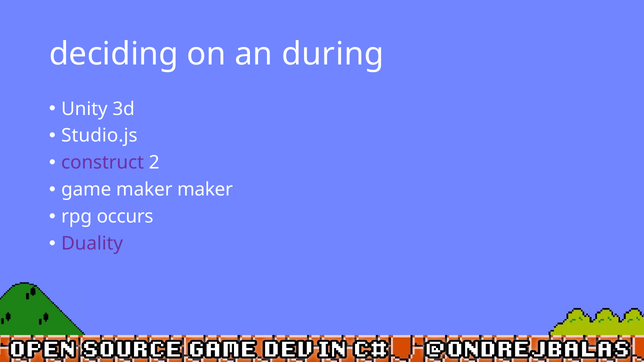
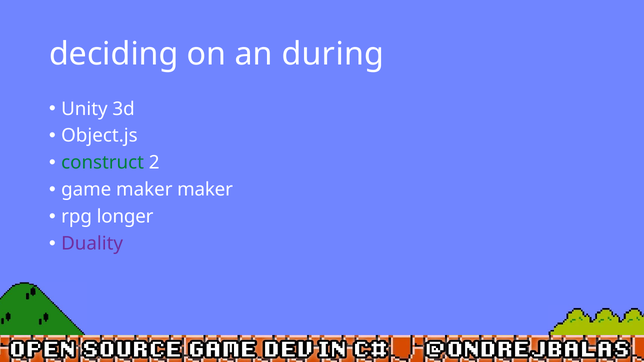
Studio.js: Studio.js -> Object.js
construct colour: purple -> green
occurs: occurs -> longer
